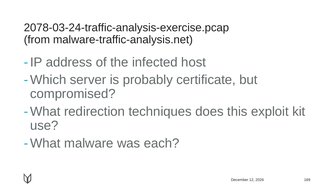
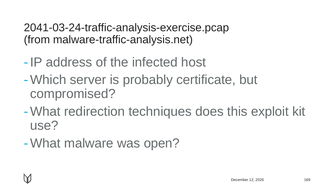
2078-03-24-traffic-analysis-exercise.pcap: 2078-03-24-traffic-analysis-exercise.pcap -> 2041-03-24-traffic-analysis-exercise.pcap
each: each -> open
